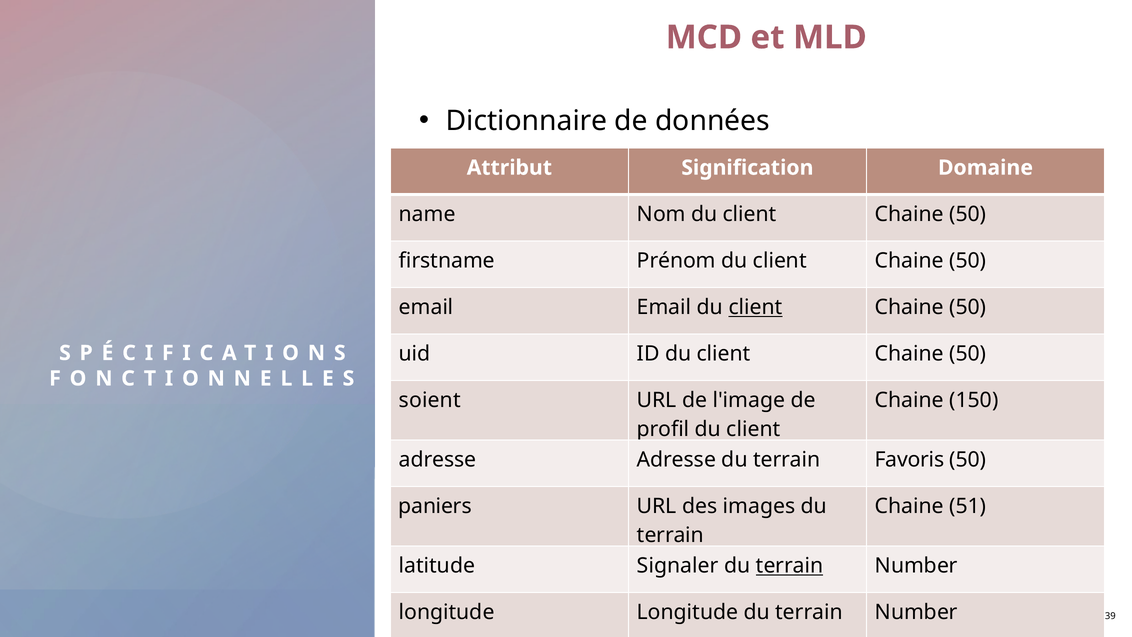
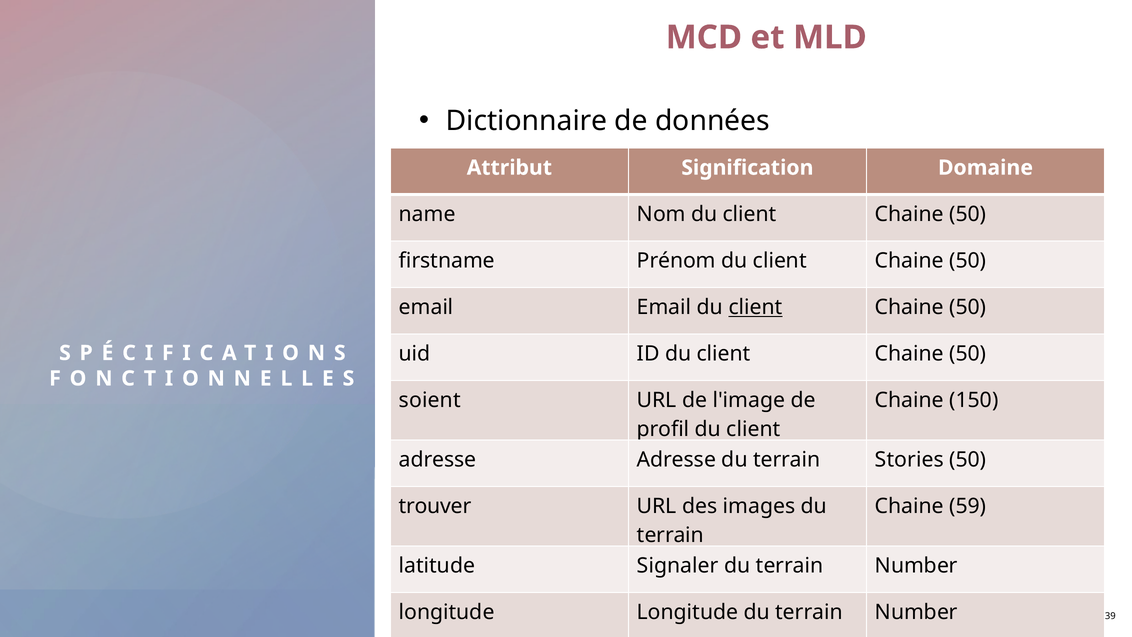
Favoris: Favoris -> Stories
paniers: paniers -> trouver
51: 51 -> 59
terrain at (790, 566) underline: present -> none
